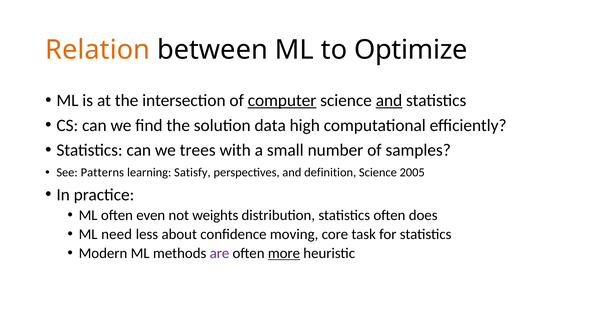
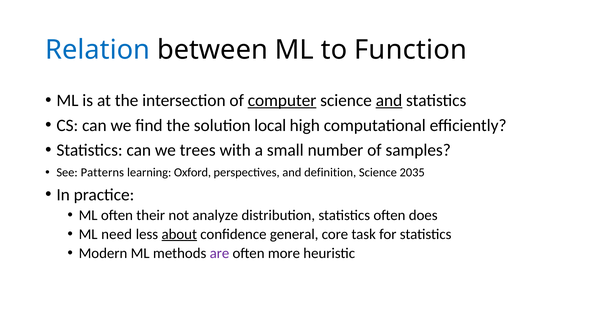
Relation colour: orange -> blue
Optimize: Optimize -> Function
data: data -> local
Satisfy: Satisfy -> Oxford
2005: 2005 -> 2035
even: even -> their
weights: weights -> analyze
about underline: none -> present
moving: moving -> general
more underline: present -> none
